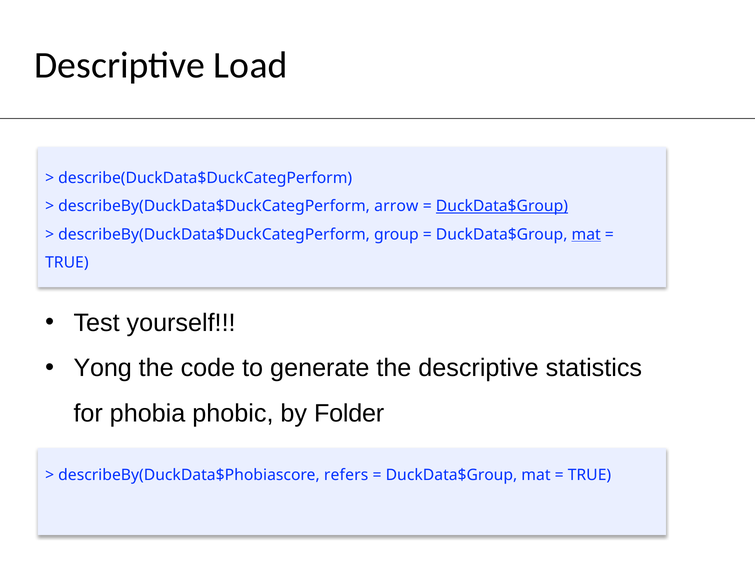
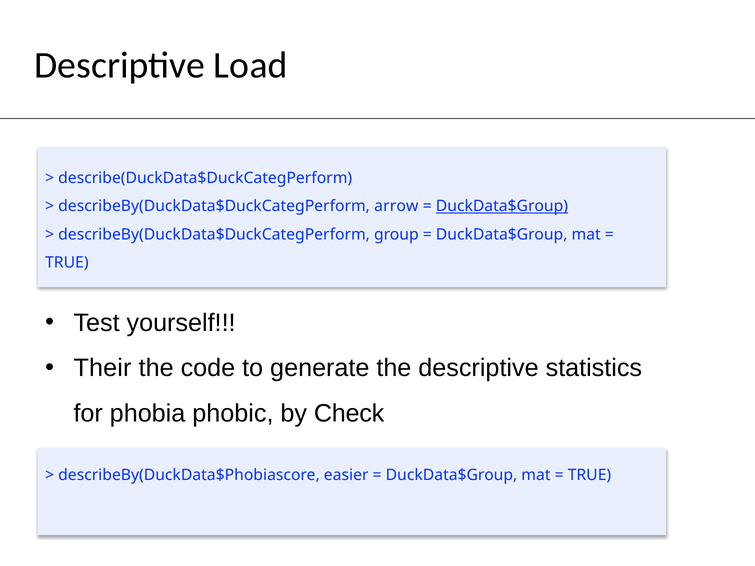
mat at (586, 235) underline: present -> none
Yong: Yong -> Their
Folder: Folder -> Check
refers: refers -> easier
